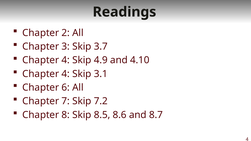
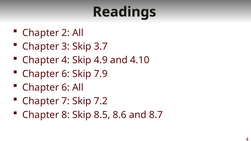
4 at (66, 74): 4 -> 6
3.1: 3.1 -> 7.9
